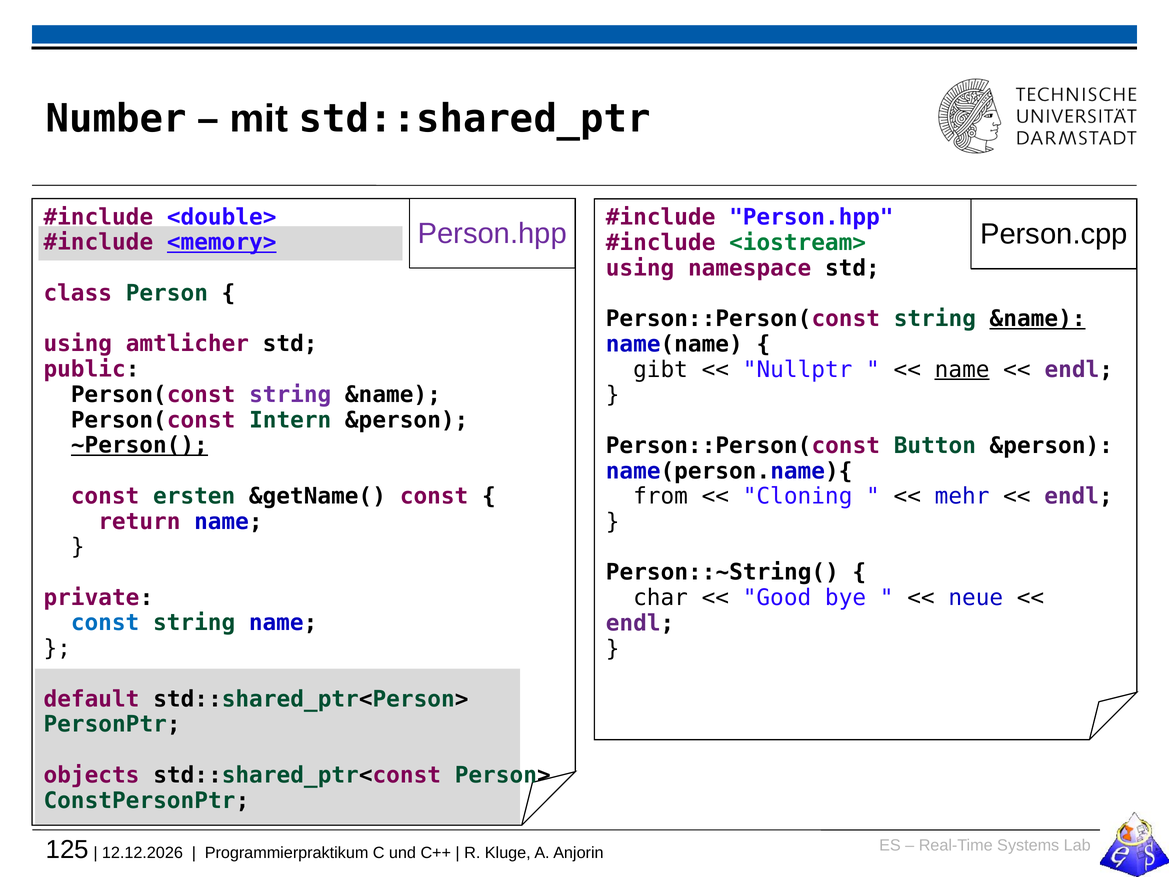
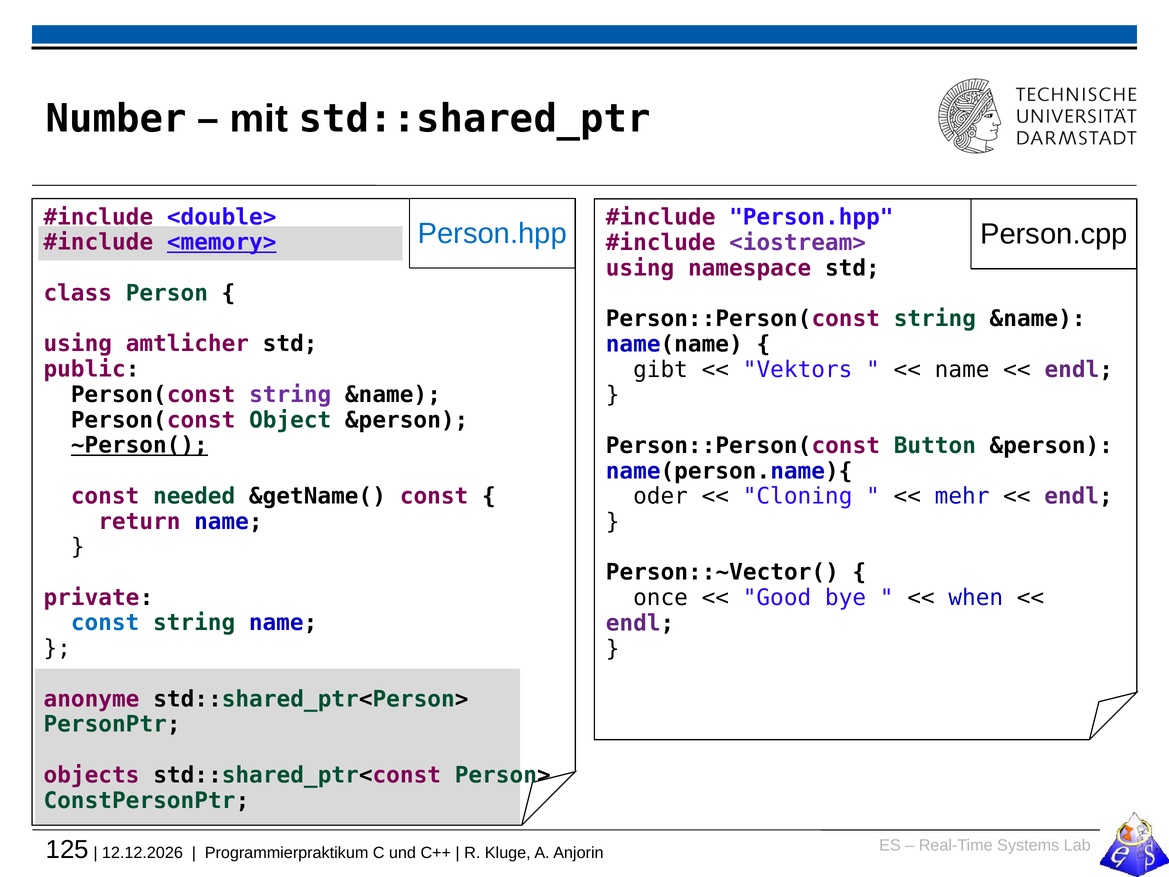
Person.hpp at (492, 233) colour: purple -> blue
<iostream> colour: green -> purple
&name at (1038, 319) underline: present -> none
Nullptr: Nullptr -> Vektors
name at (962, 369) underline: present -> none
Intern: Intern -> Object
ersten: ersten -> needed
from: from -> oder
Person::~String(: Person::~String( -> Person::~Vector(
char: char -> once
neue: neue -> when
default: default -> anonyme
